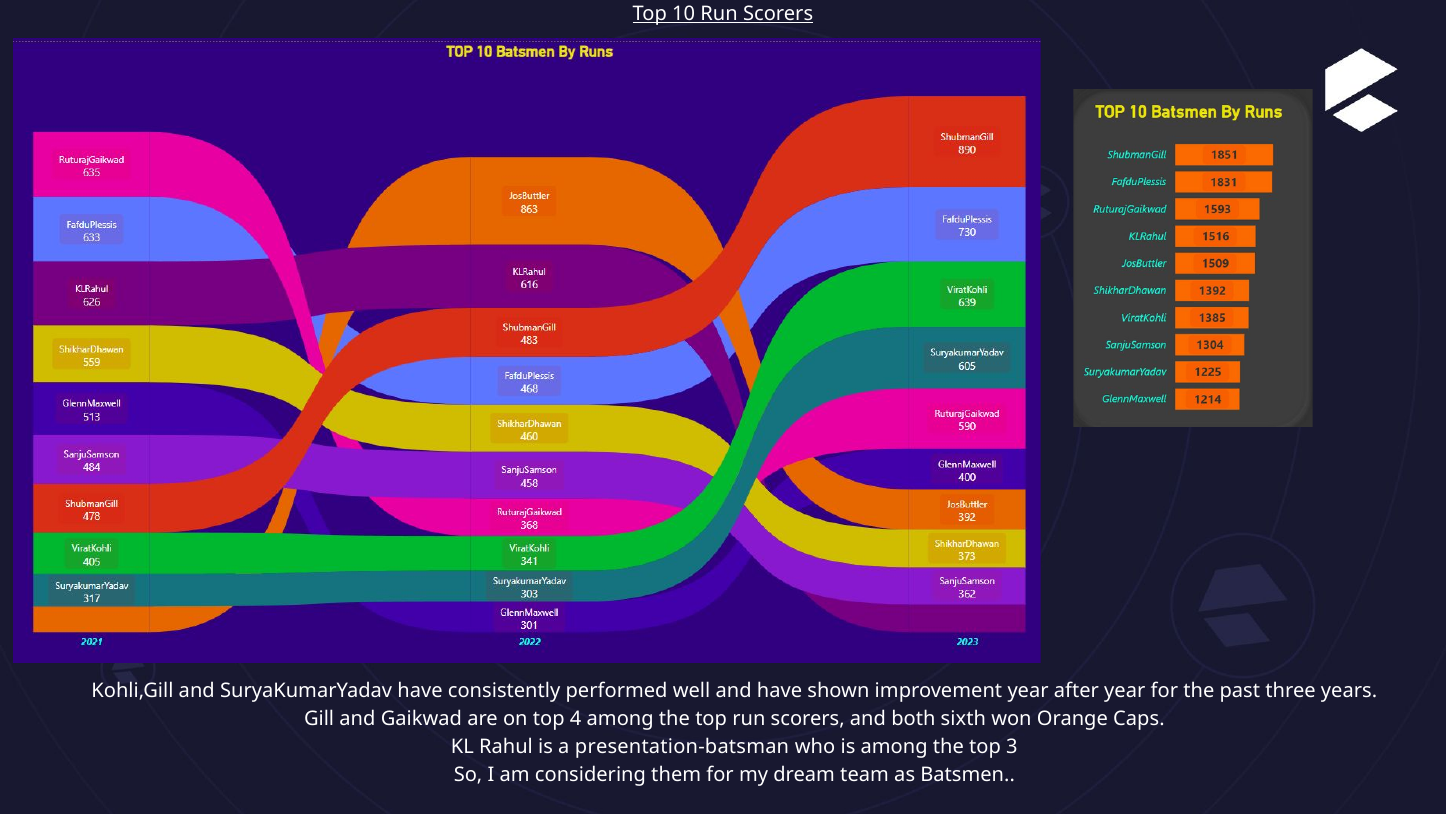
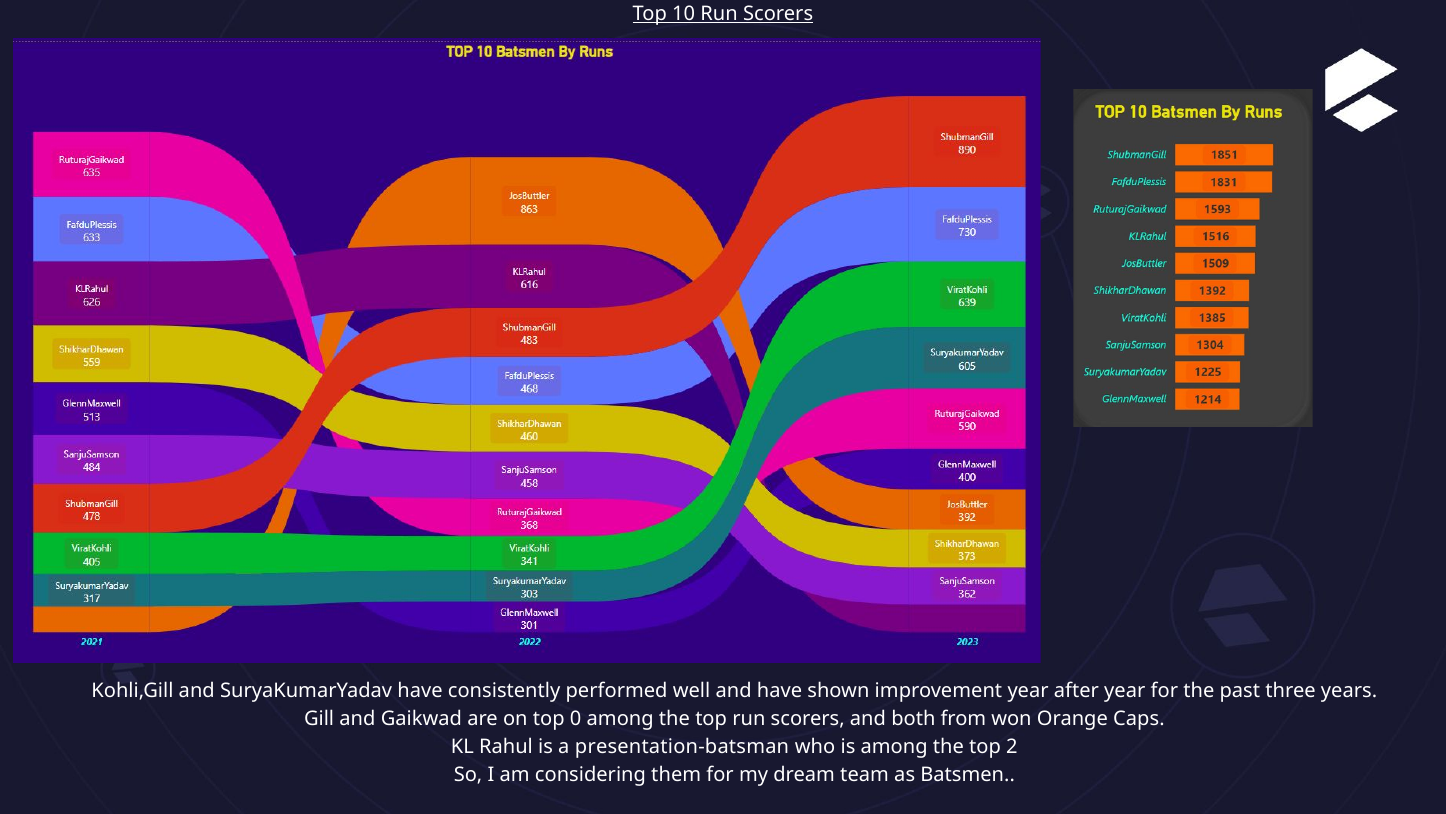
4: 4 -> 0
sixth: sixth -> from
3: 3 -> 2
